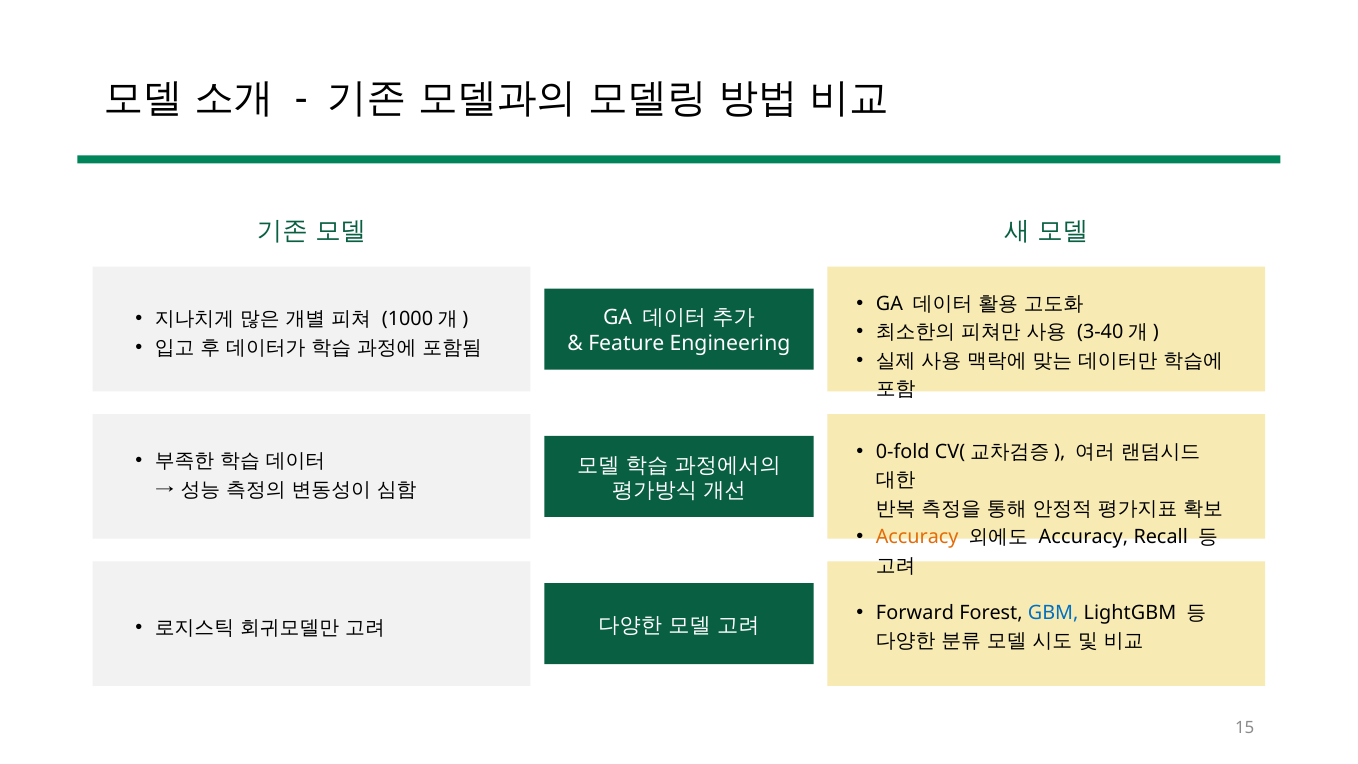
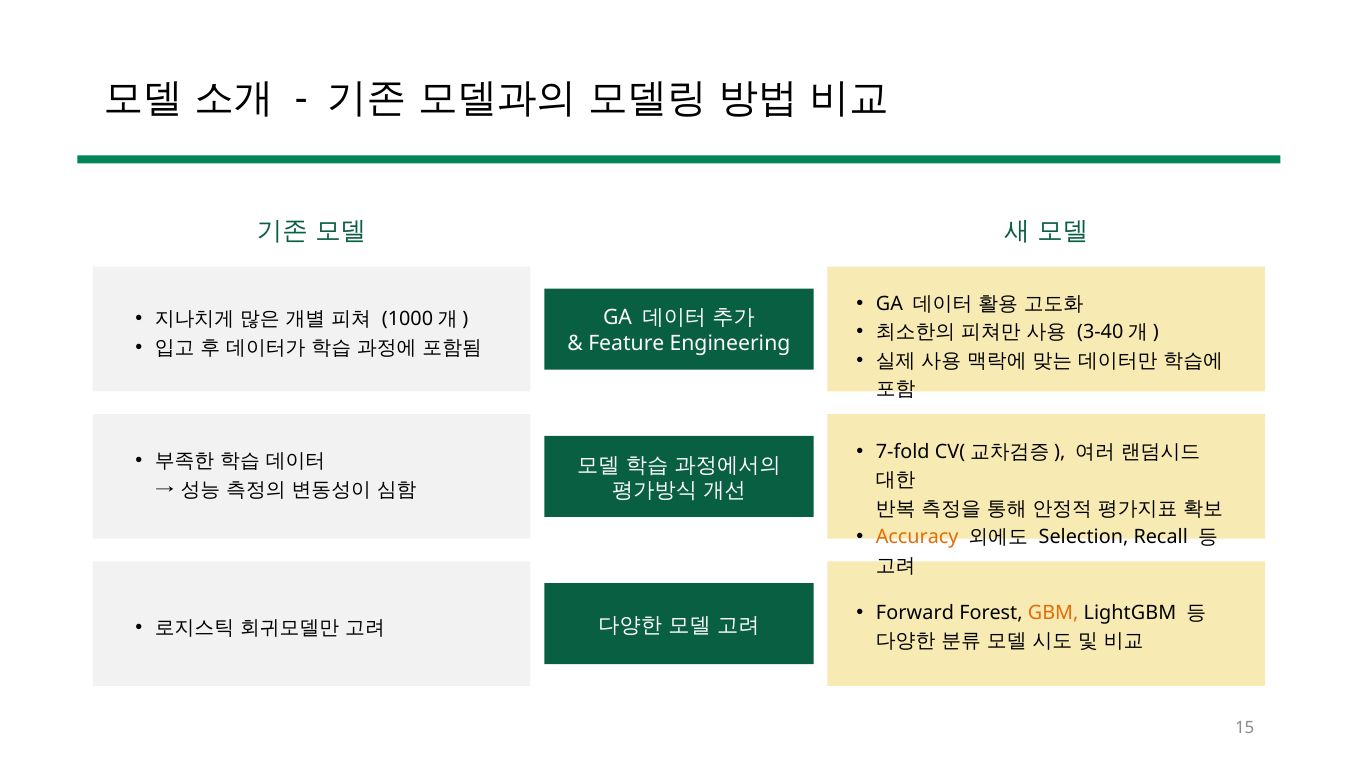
0-fold: 0-fold -> 7-fold
Accuracy at (1083, 537): Accuracy -> Selection
GBM colour: blue -> orange
